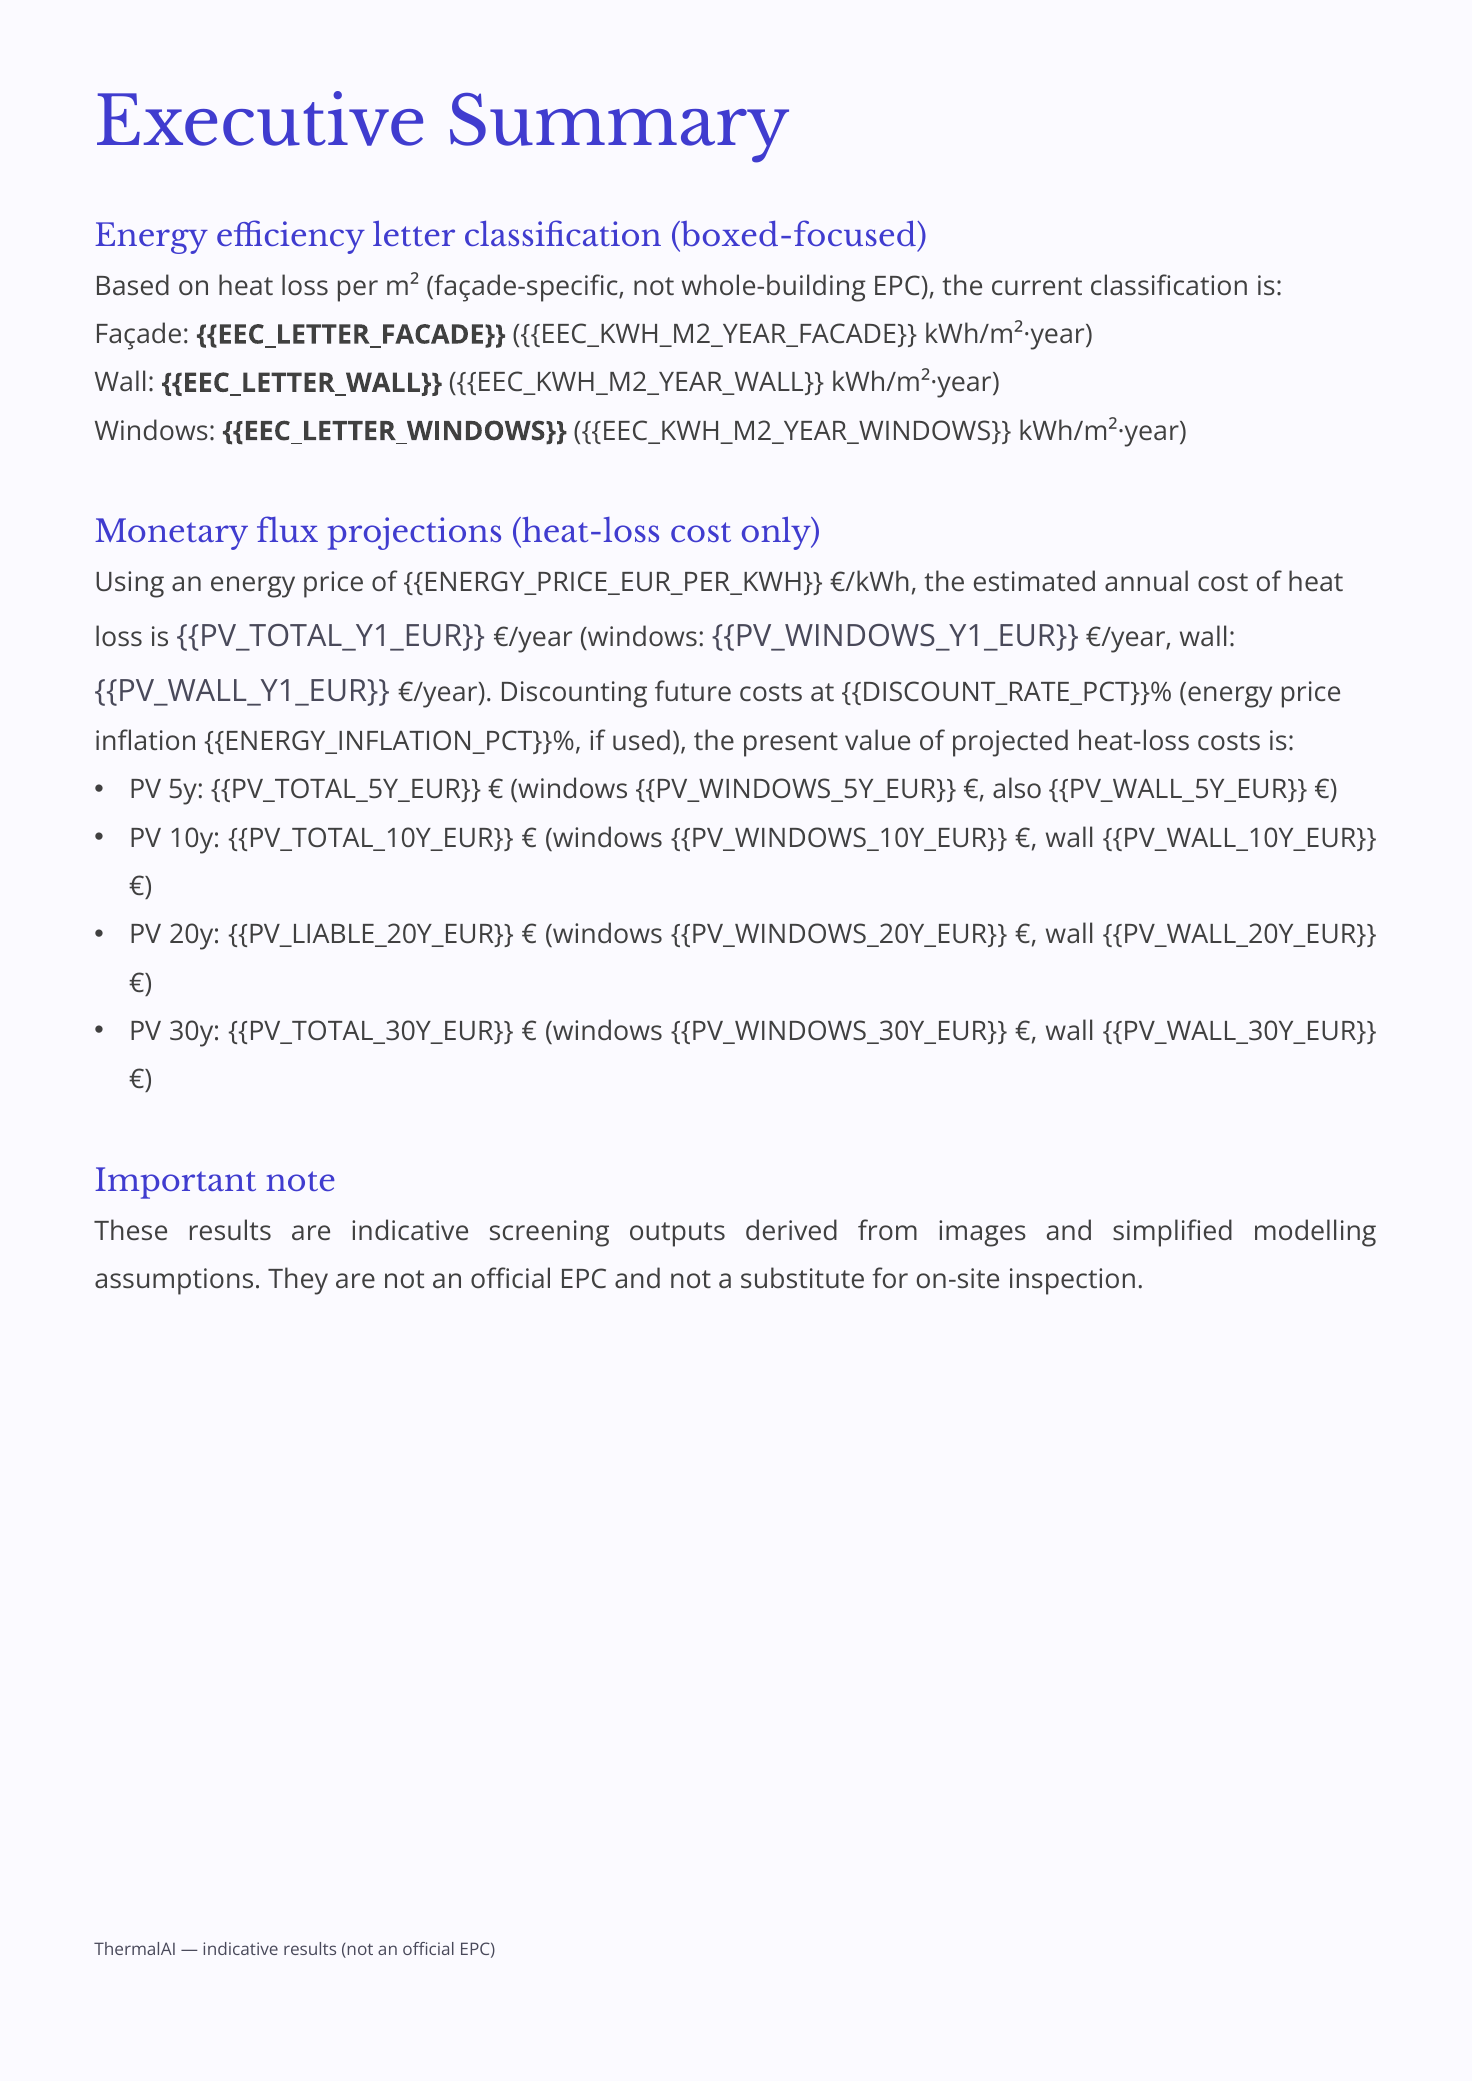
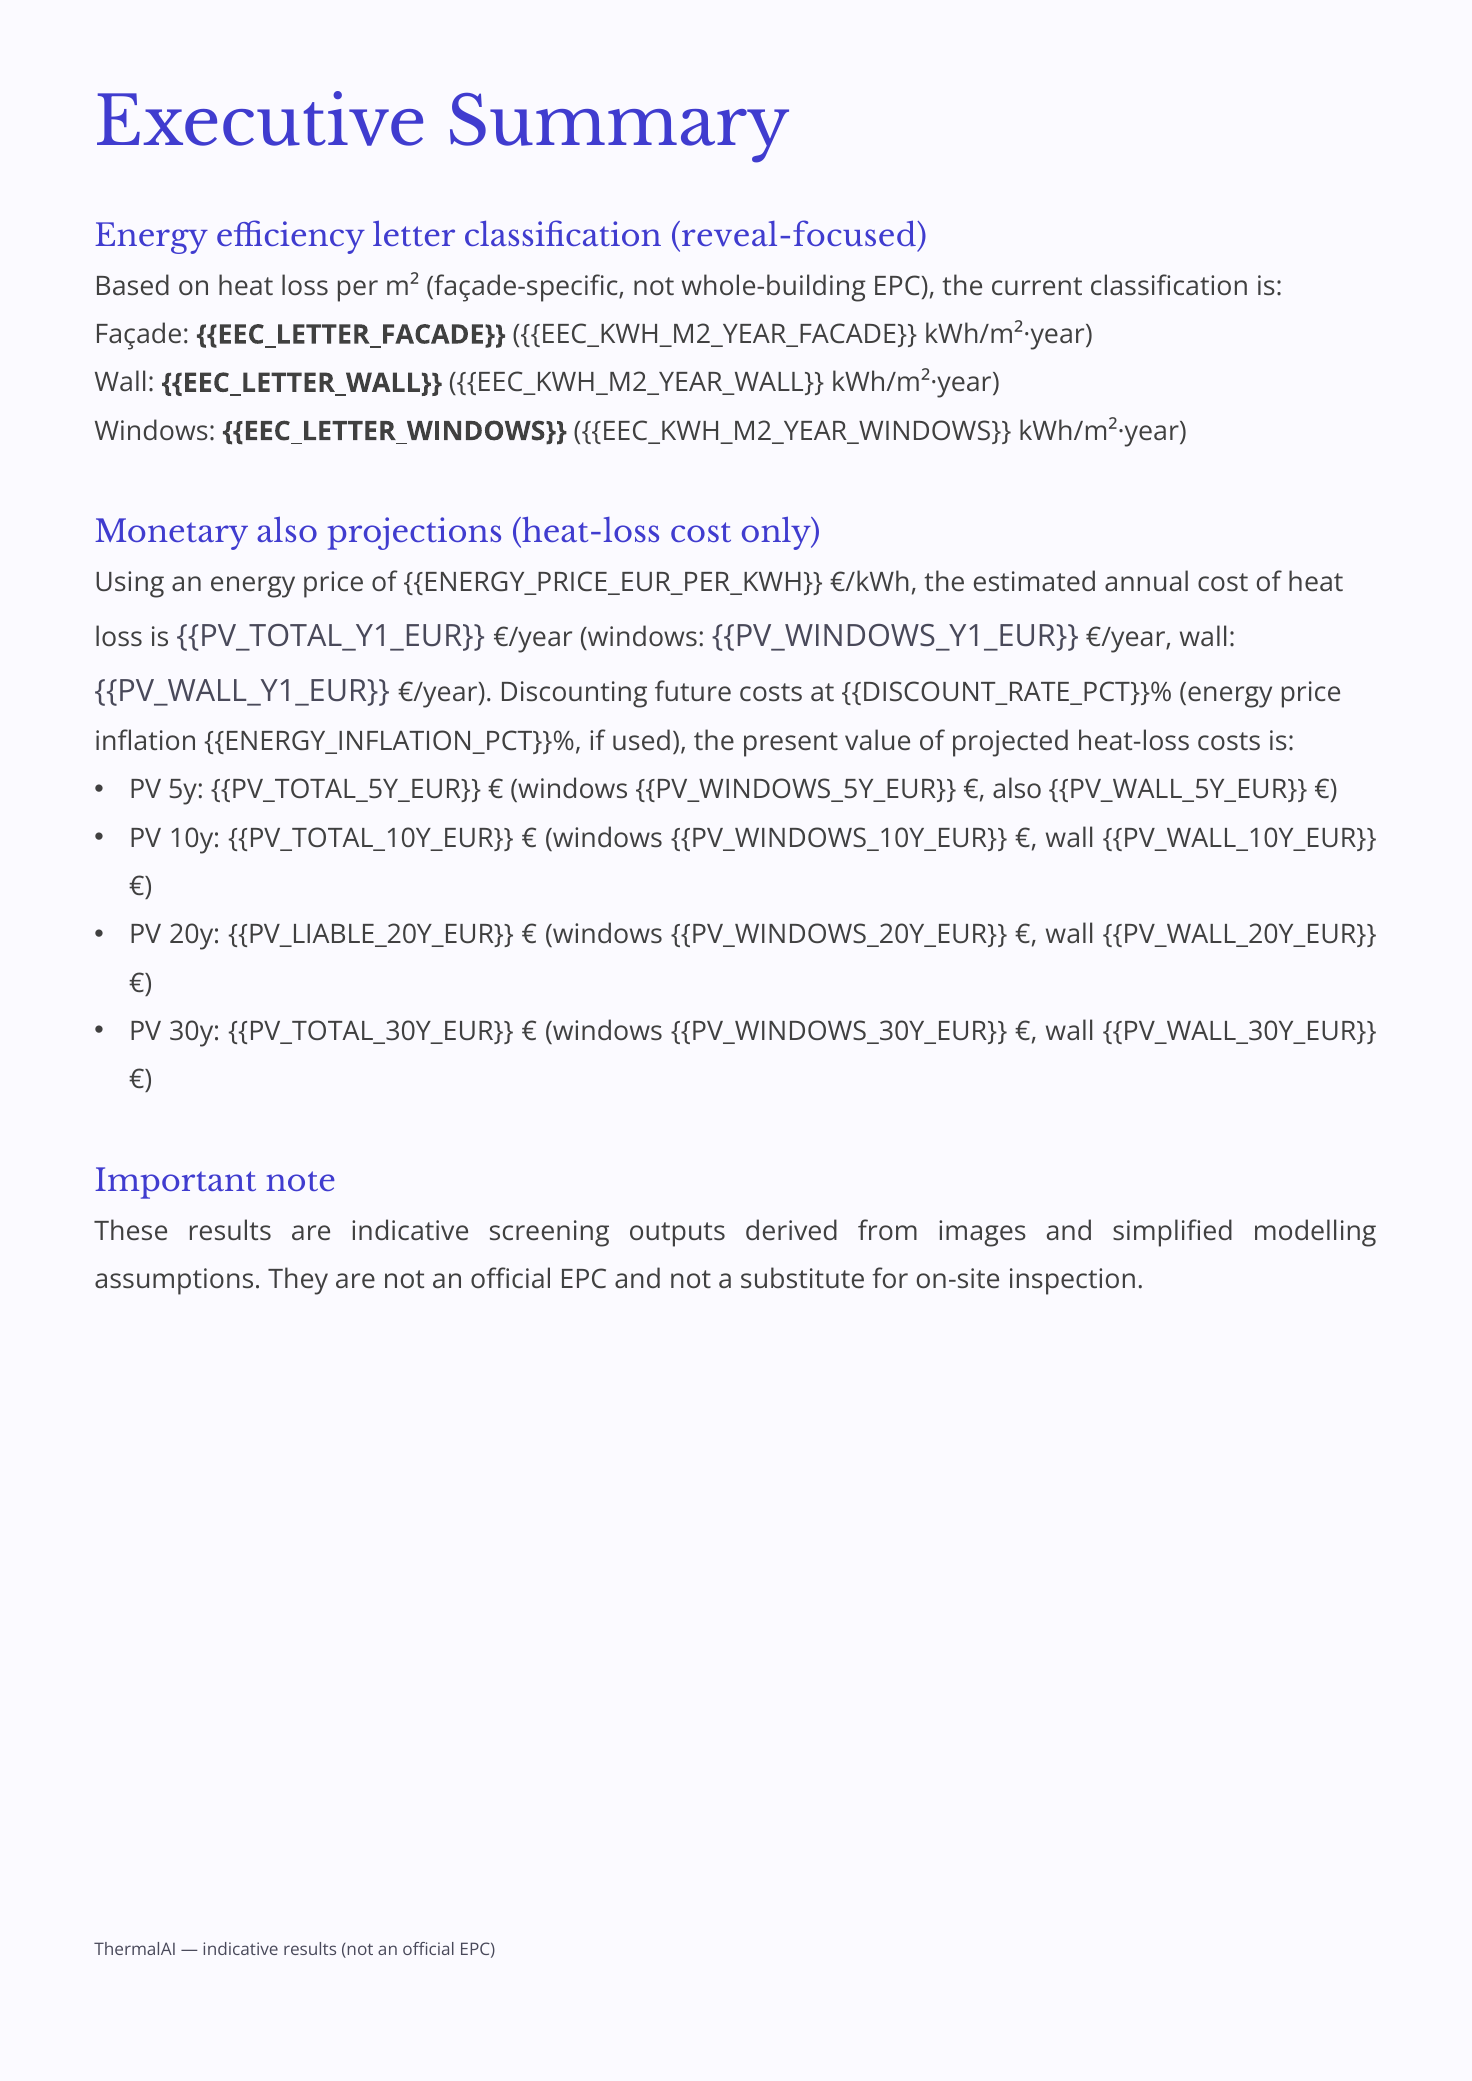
boxed-focused: boxed-focused -> reveal-focused
Monetary flux: flux -> also
